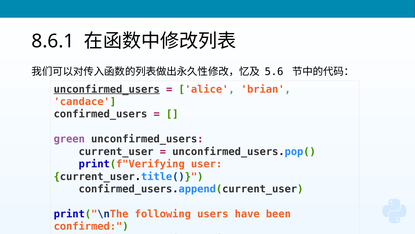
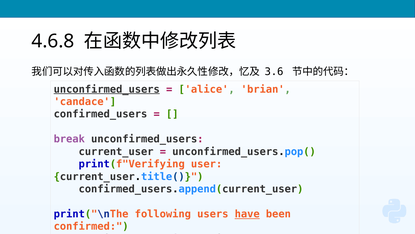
8.6.1: 8.6.1 -> 4.6.8
5.6: 5.6 -> 3.6
green: green -> break
have underline: none -> present
